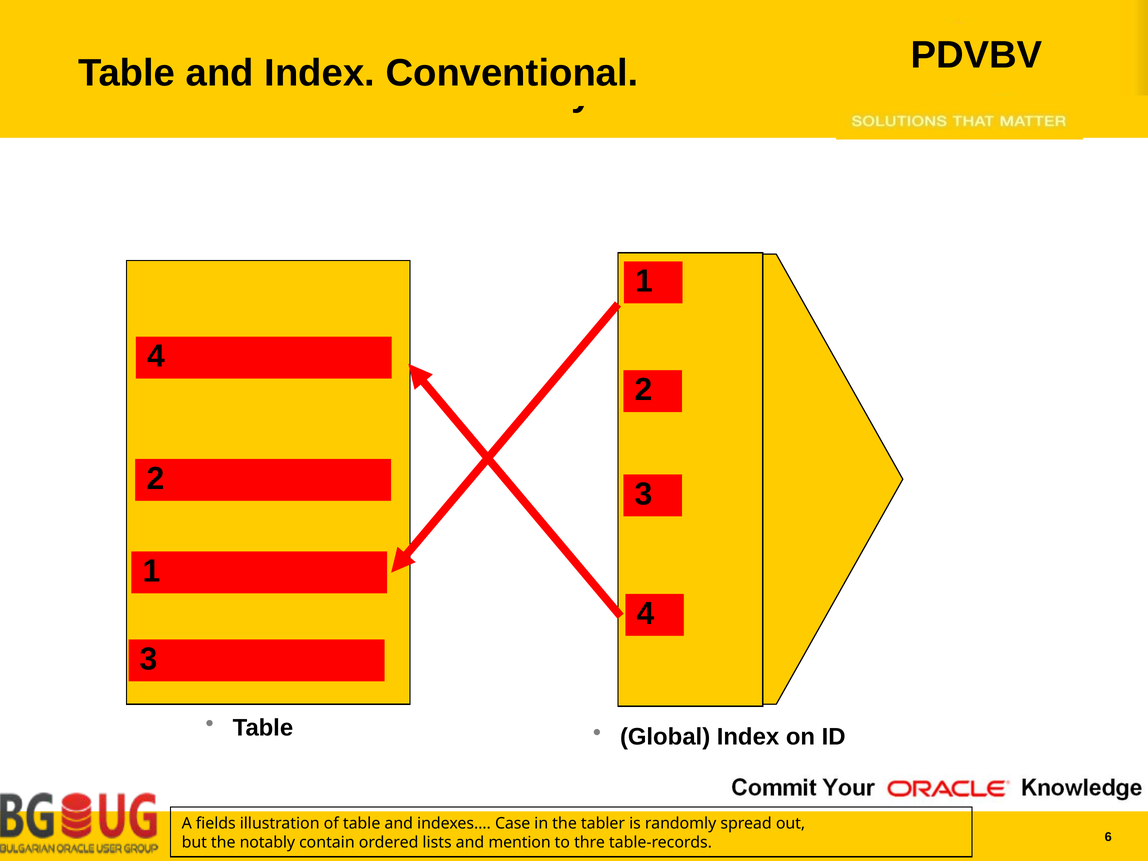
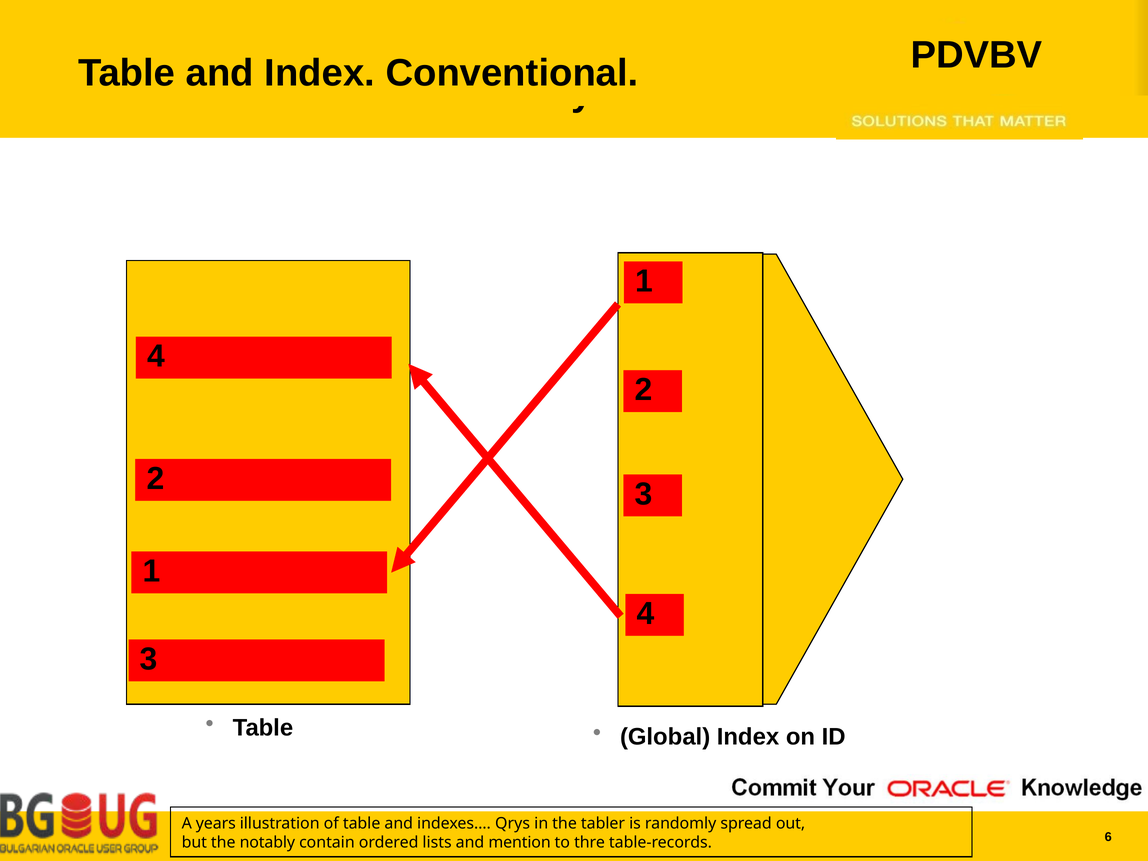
fields: fields -> years
Case: Case -> Qrys
